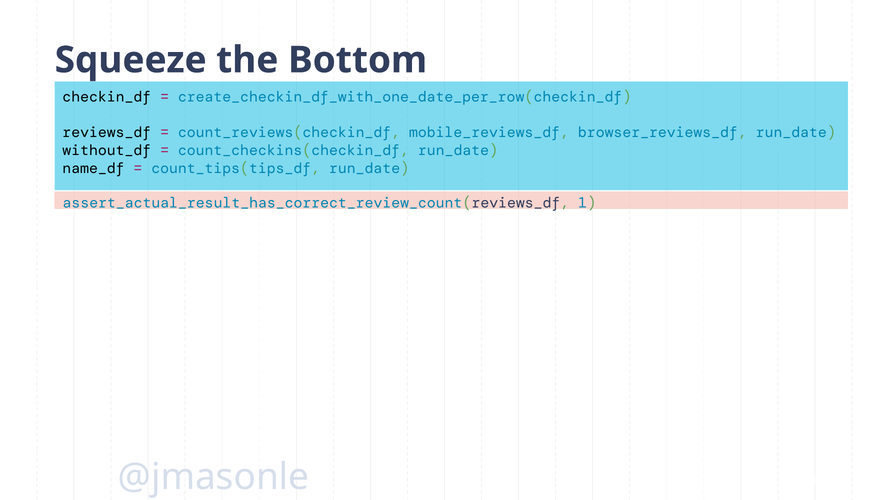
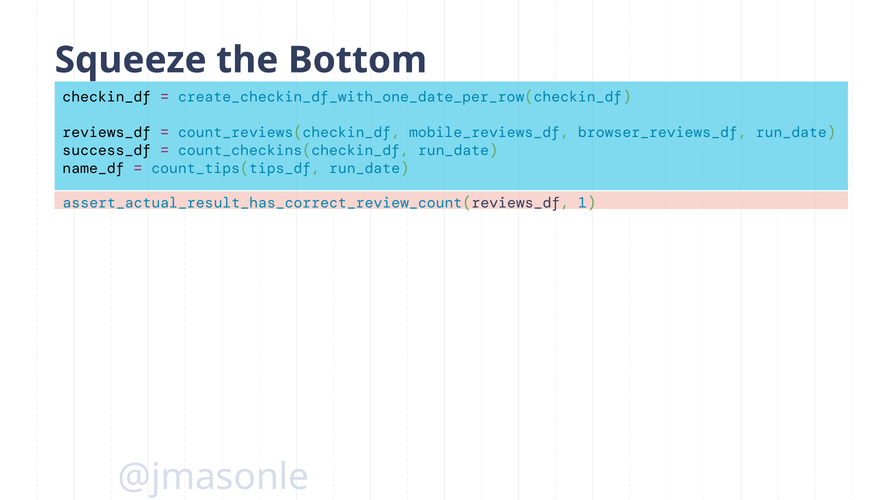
without_df: without_df -> success_df
